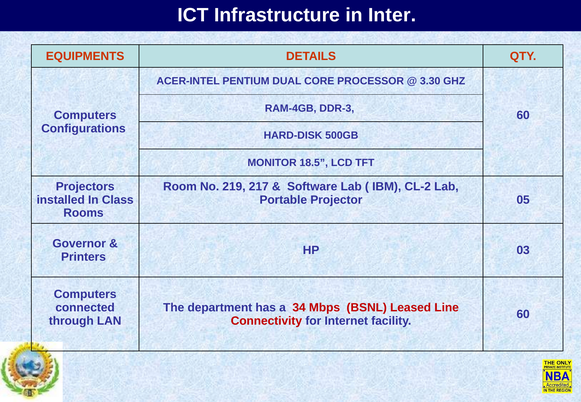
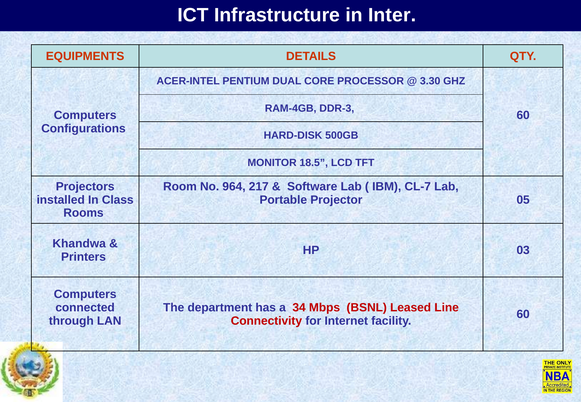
219: 219 -> 964
CL-2: CL-2 -> CL-7
Governor: Governor -> Khandwa
